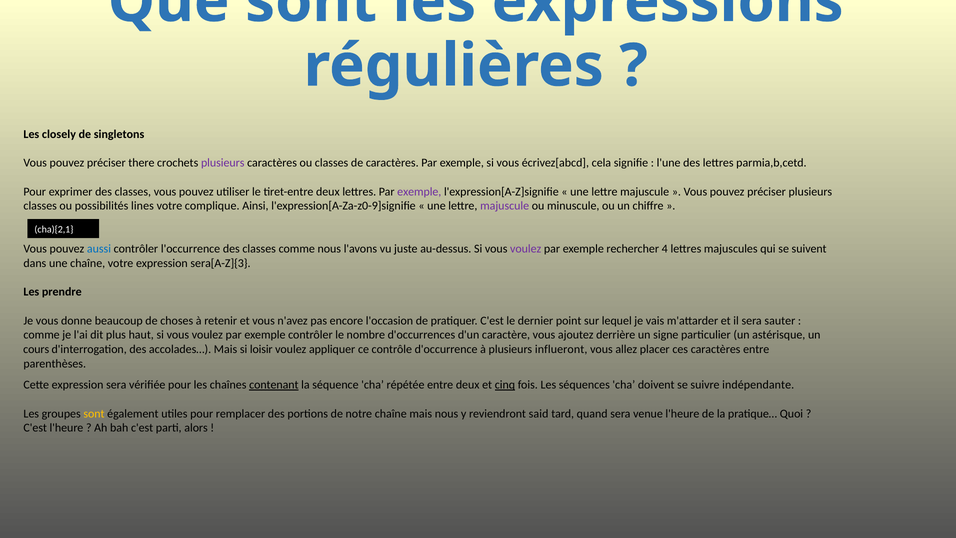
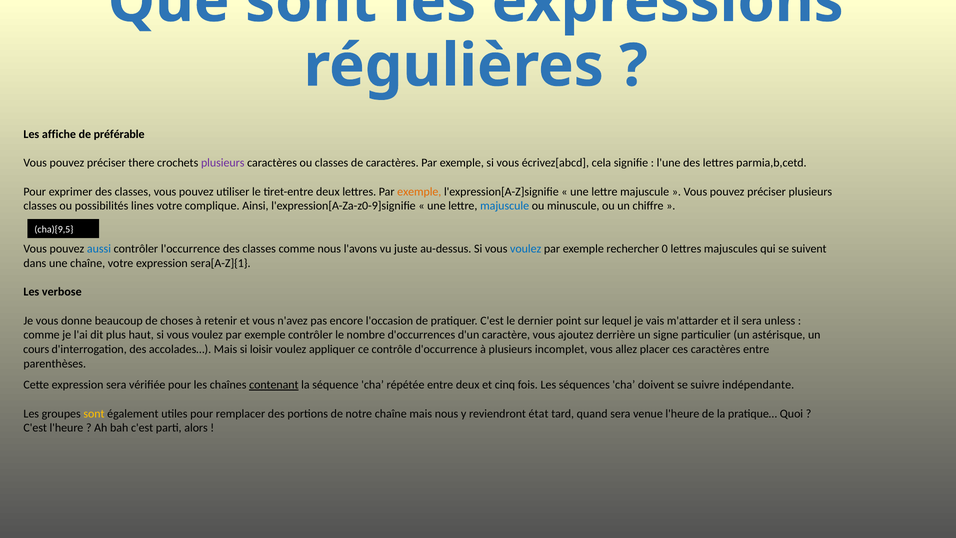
closely: closely -> affiche
singletons: singletons -> préférable
exemple at (419, 191) colour: purple -> orange
majuscule at (505, 206) colour: purple -> blue
cha){2,1: cha){2,1 -> cha){9,5
voulez at (526, 249) colour: purple -> blue
4: 4 -> 0
sera[A-Z]{3: sera[A-Z]{3 -> sera[A-Z]{1
prendre: prendre -> verbose
sauter: sauter -> unless
influeront: influeront -> incomplet
cinq underline: present -> none
said: said -> état
